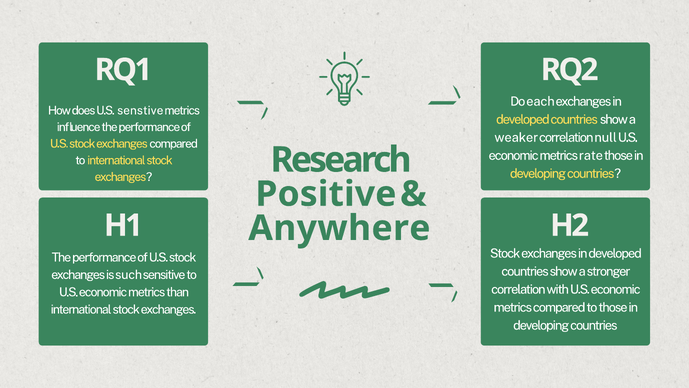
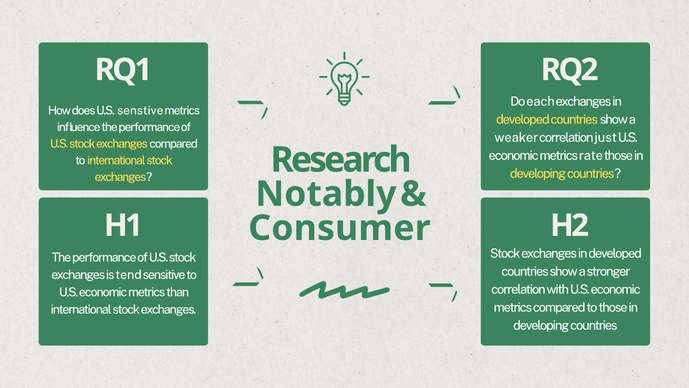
null: null -> just
Positive: Positive -> Notably
Anywhere: Anywhere -> Consumer
such: such -> tend
